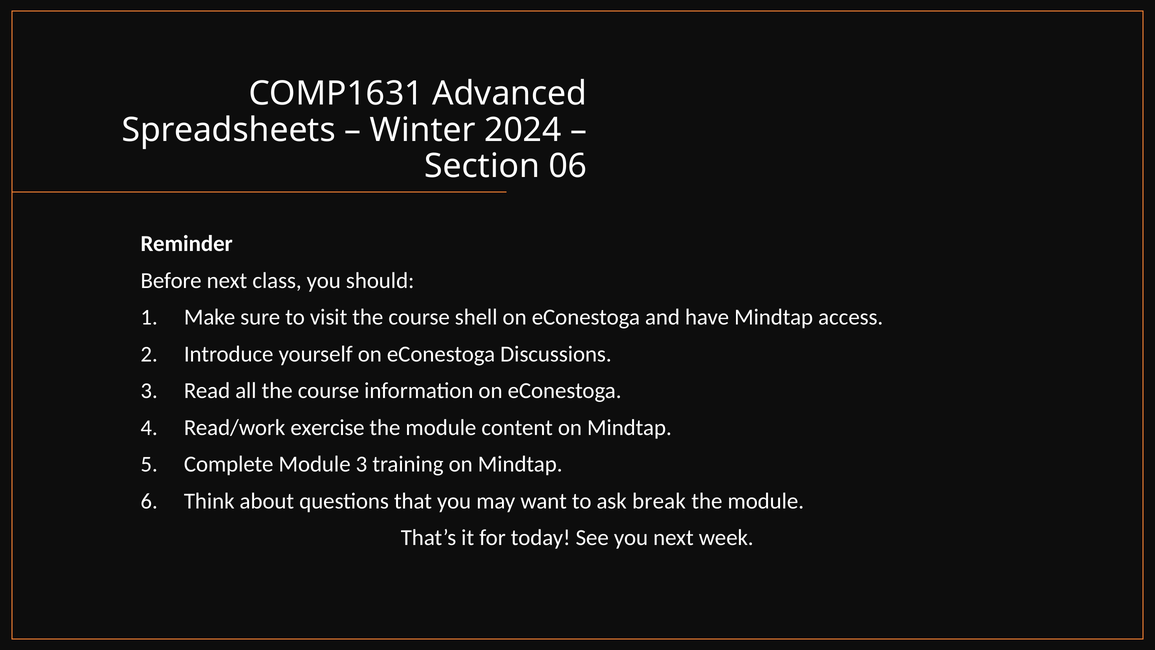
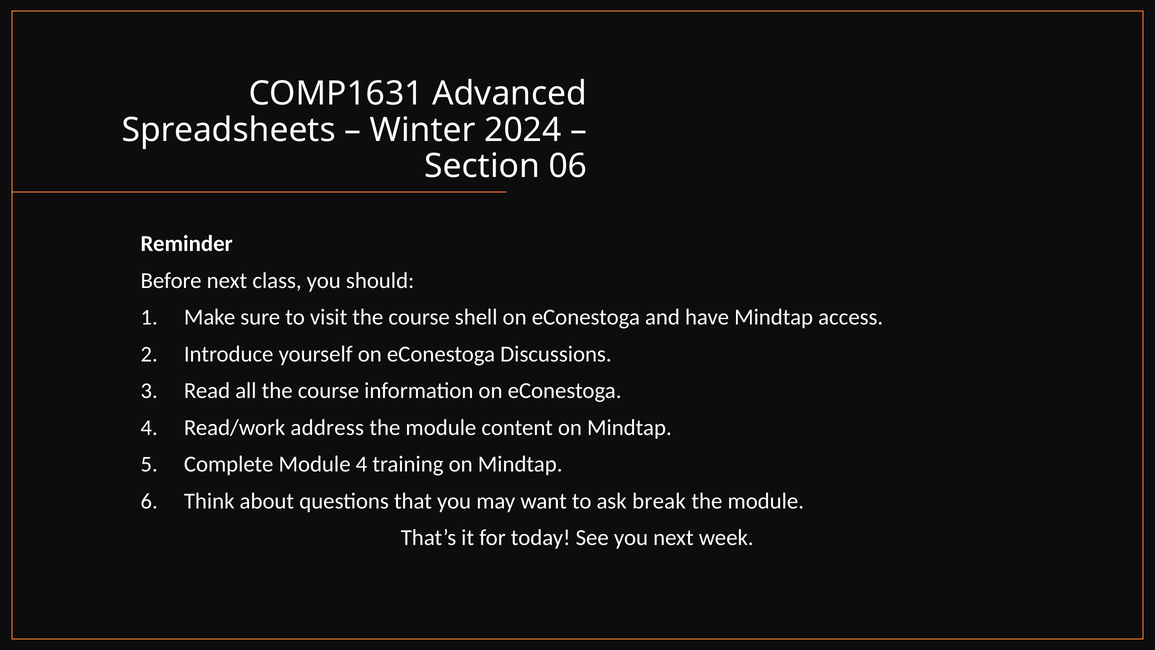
exercise: exercise -> address
Module 3: 3 -> 4
